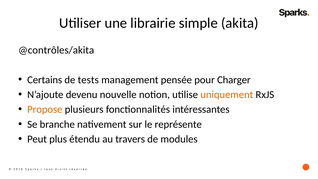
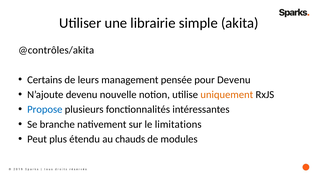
tests: tests -> leurs
pour Charger: Charger -> Devenu
Propose colour: orange -> blue
représente: représente -> limitations
travers: travers -> chauds
